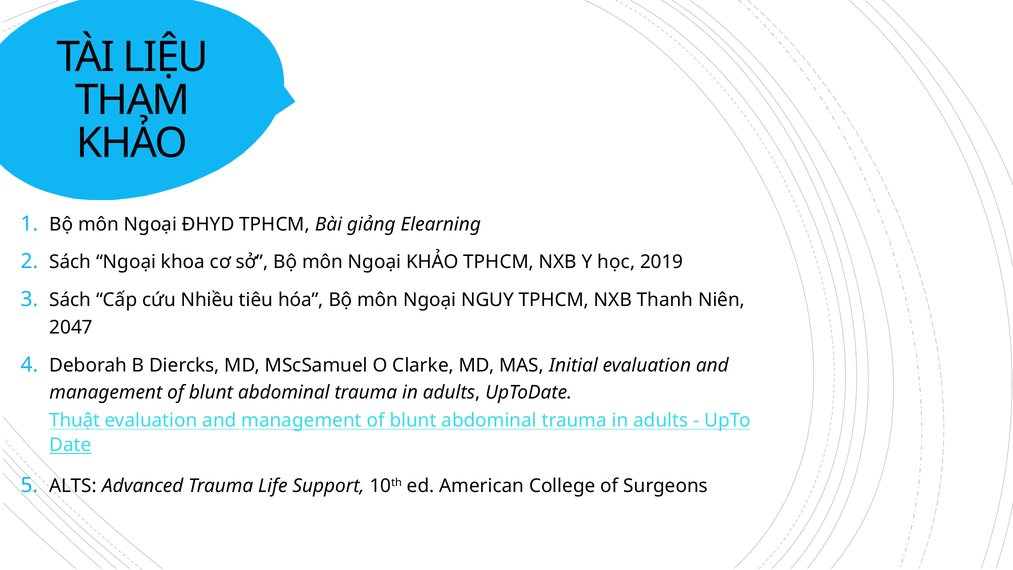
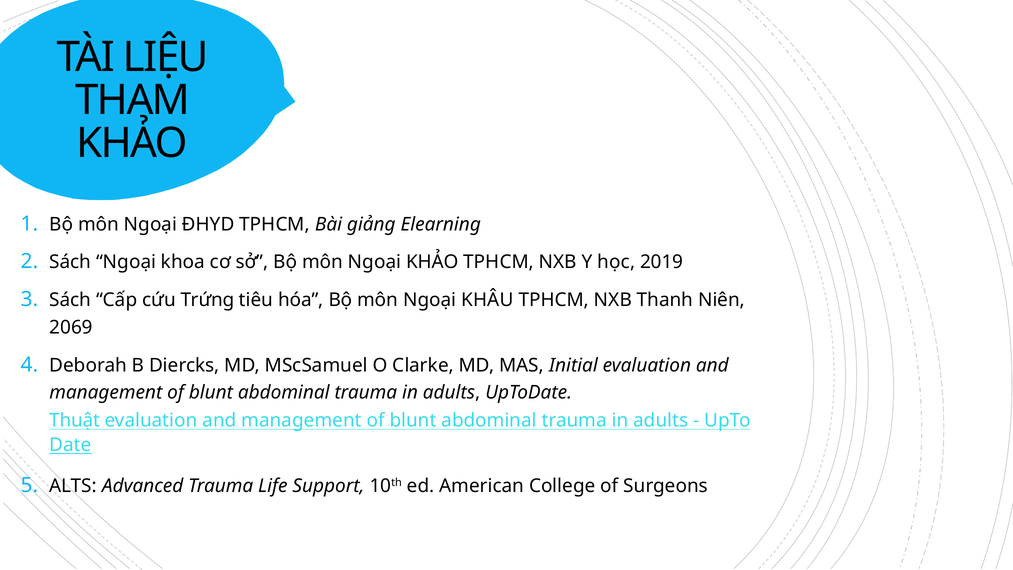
Nhiều: Nhiều -> Trứng
NGUY: NGUY -> KHÂU
2047: 2047 -> 2069
